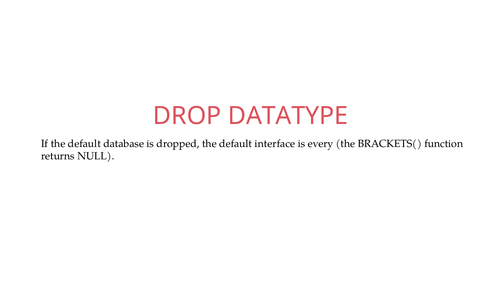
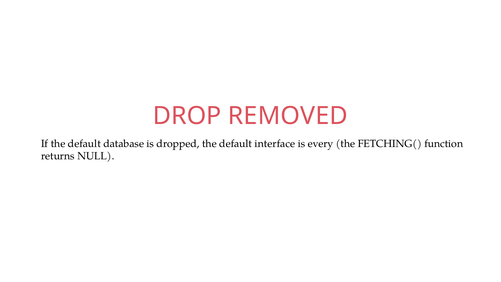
DATATYPE: DATATYPE -> REMOVED
BRACKETS(: BRACKETS( -> FETCHING(
